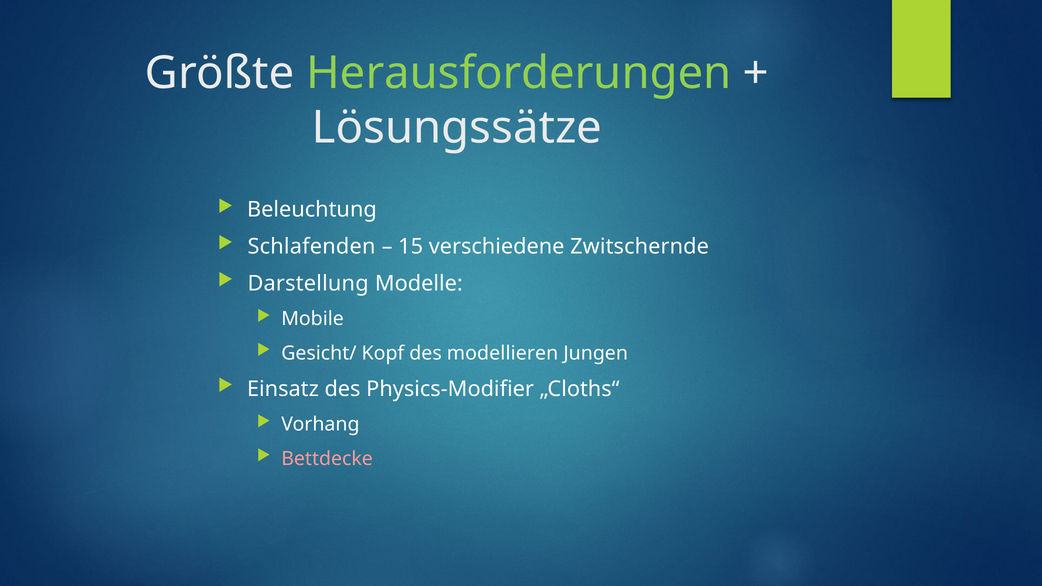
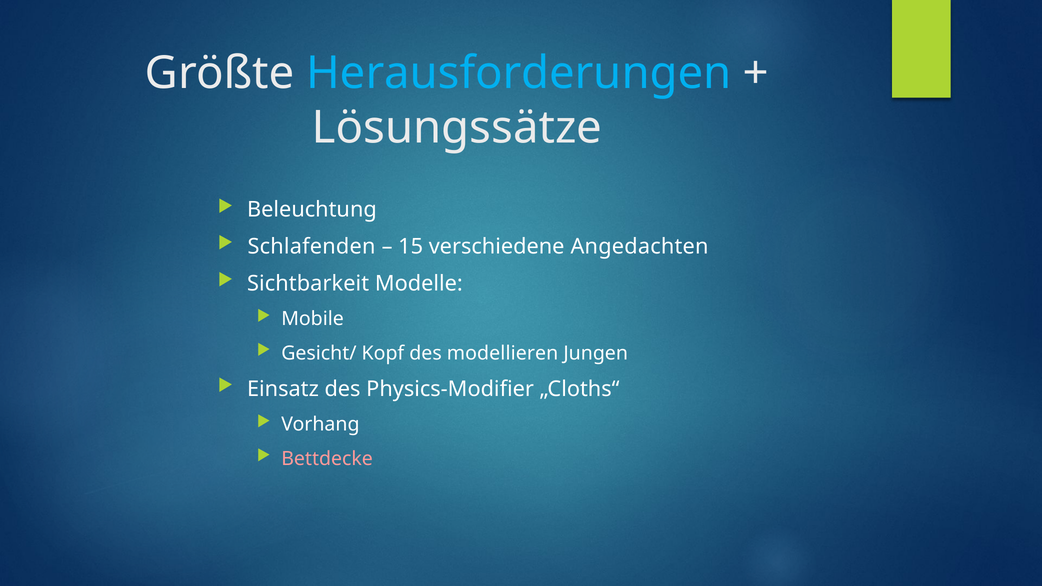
Herausforderungen colour: light green -> light blue
Zwitschernde: Zwitschernde -> Angedachten
Darstellung: Darstellung -> Sichtbarkeit
